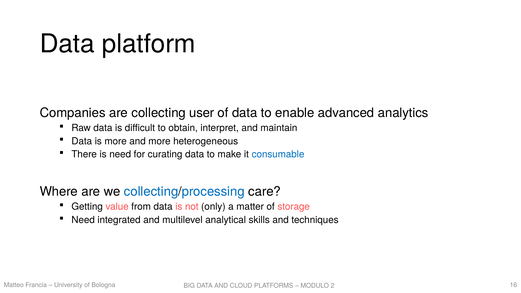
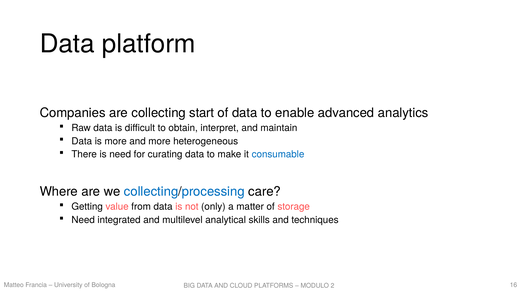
user: user -> start
